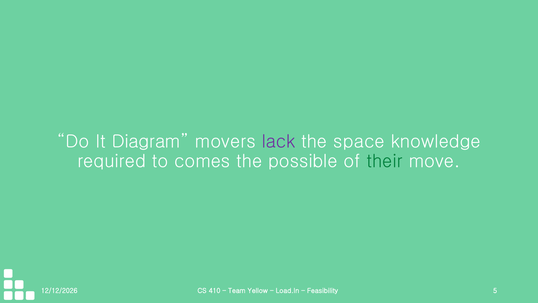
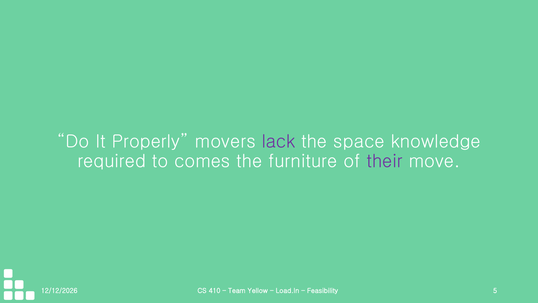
Diagram: Diagram -> Properly
possible: possible -> furniture
their colour: green -> purple
